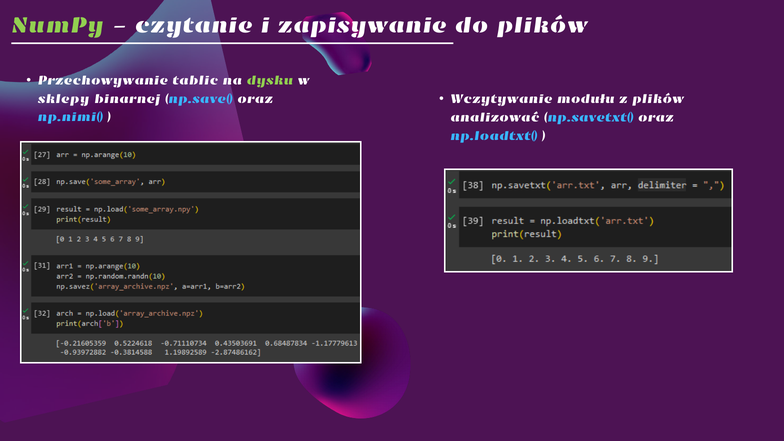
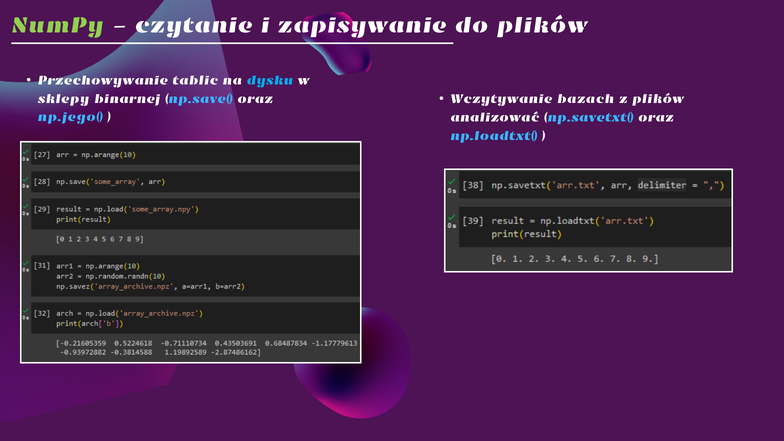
dysku colour: light green -> light blue
modułu: modułu -> bazach
np.nimi(: np.nimi( -> np.jego(
